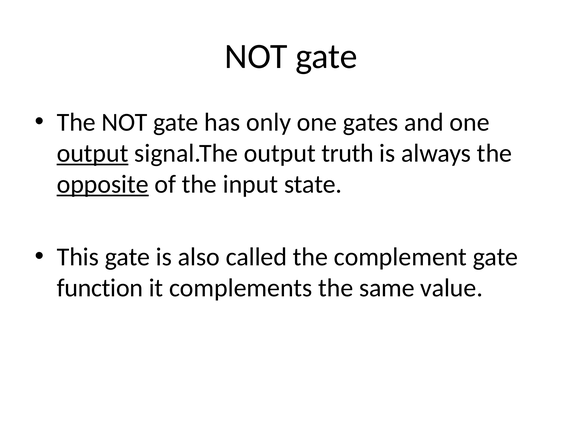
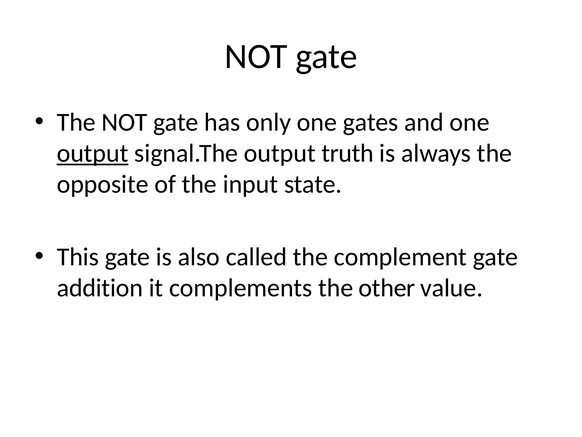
opposite underline: present -> none
function: function -> addition
same: same -> other
